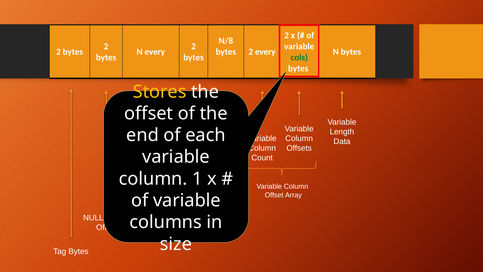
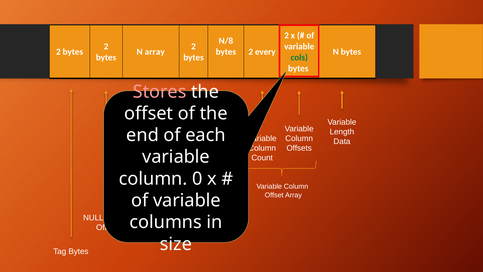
N every: every -> array
Stores colour: yellow -> pink
1: 1 -> 0
